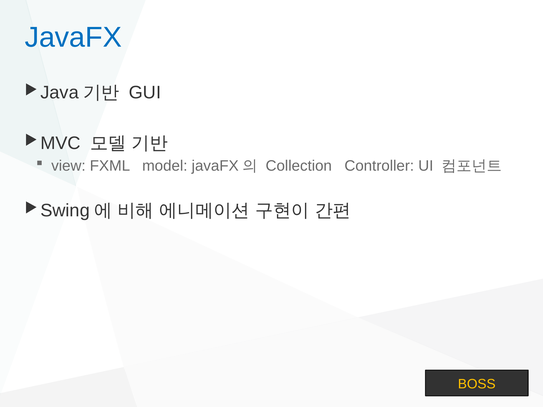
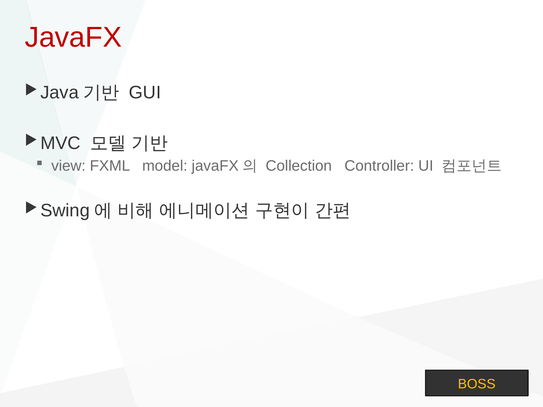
JavaFX colour: blue -> red
